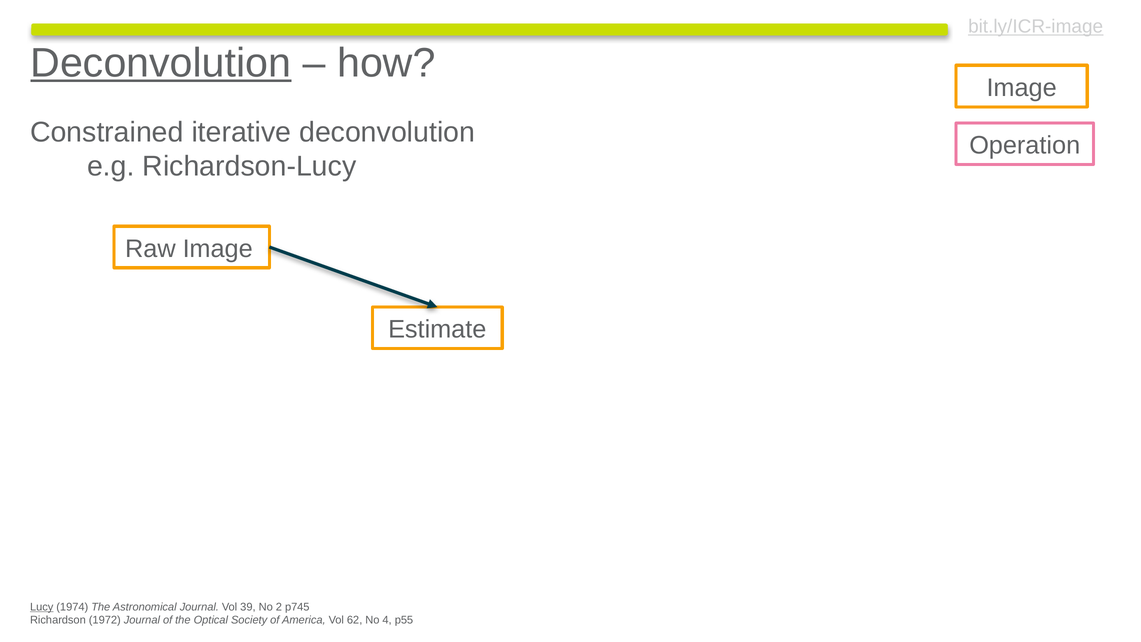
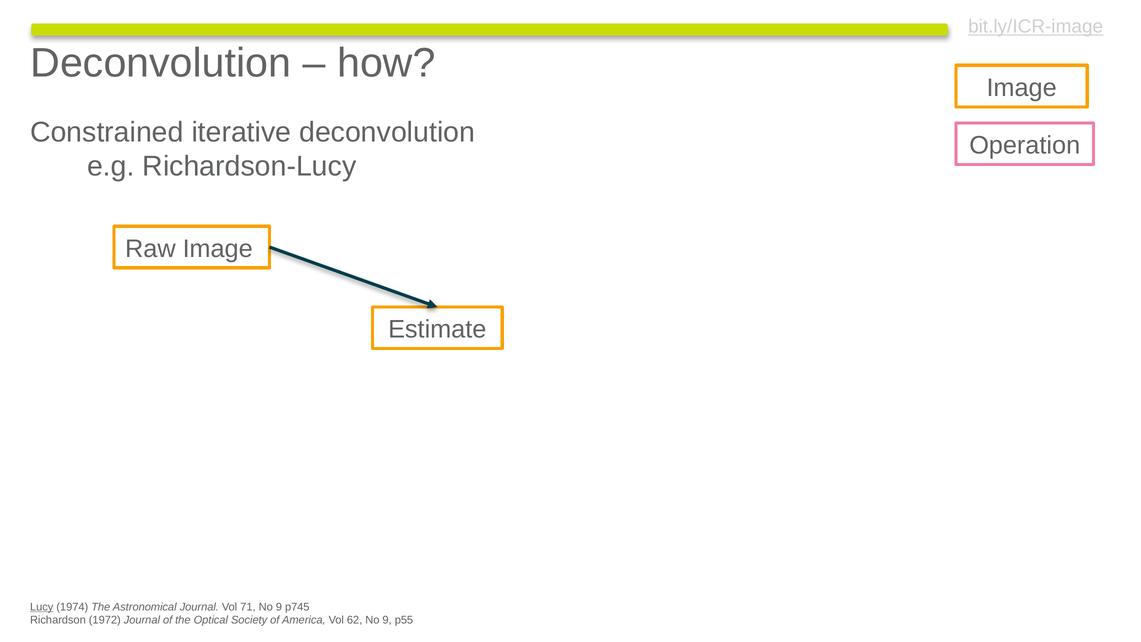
Deconvolution at (161, 63) underline: present -> none
39: 39 -> 71
2 at (279, 607): 2 -> 9
62 No 4: 4 -> 9
